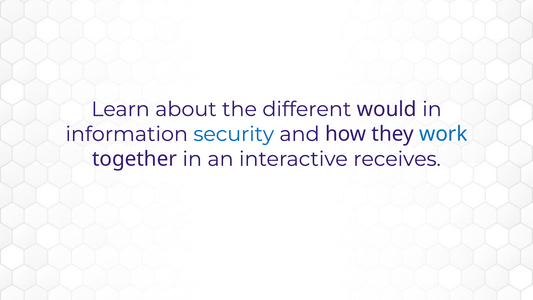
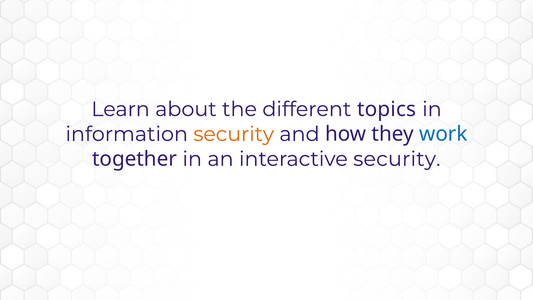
would: would -> topics
security at (234, 134) colour: blue -> orange
interactive receives: receives -> security
